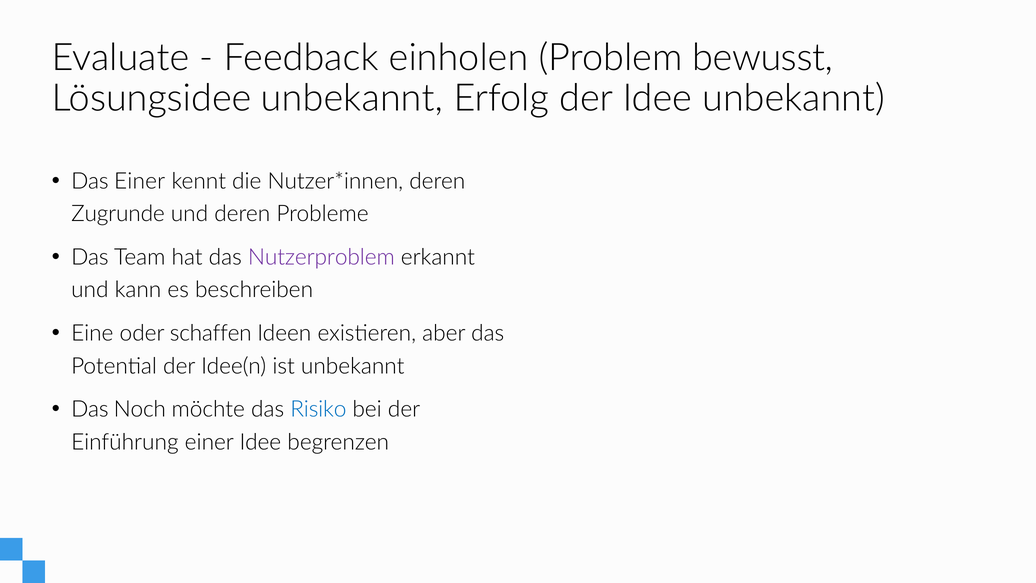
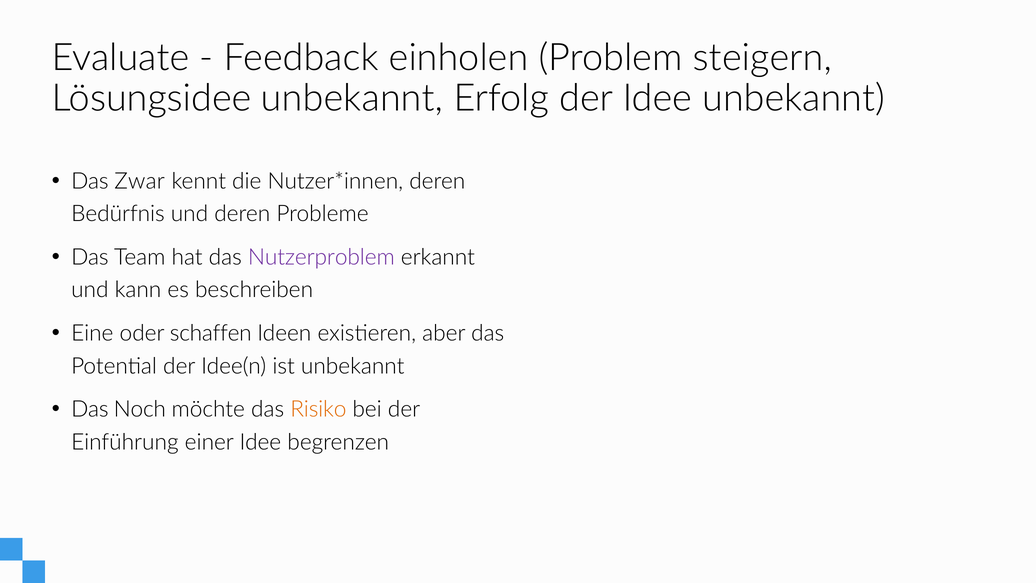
bewusst: bewusst -> steigern
Das Einer: Einer -> Zwar
Zugrunde: Zugrunde -> Bedürfnis
Risiko colour: blue -> orange
